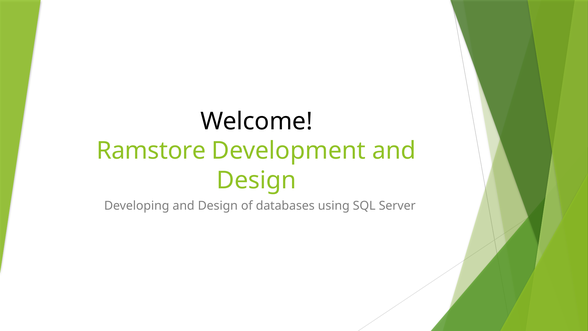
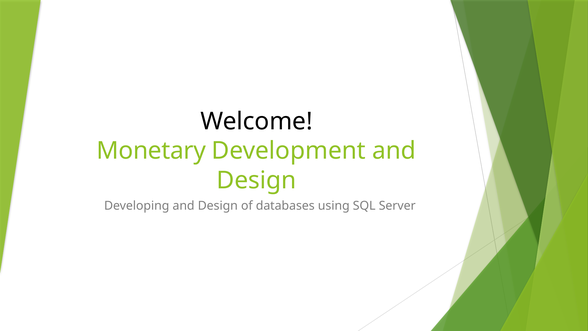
Ramstore: Ramstore -> Monetary
